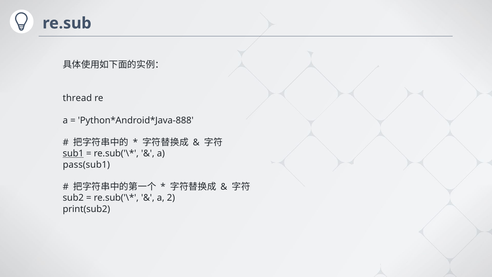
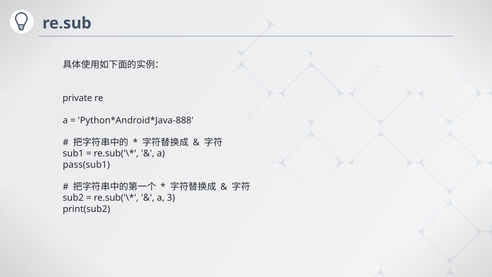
thread: thread -> private
sub1 underline: present -> none
2: 2 -> 3
